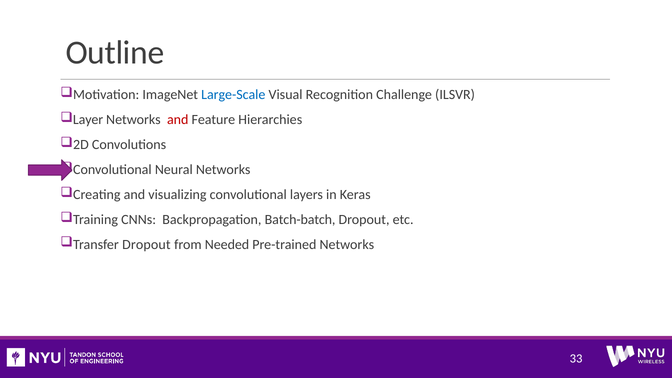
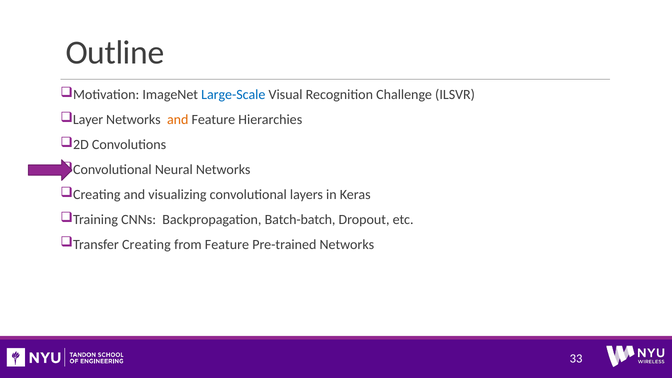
and at (178, 120) colour: red -> orange
Transfer Dropout: Dropout -> Creating
from Needed: Needed -> Feature
